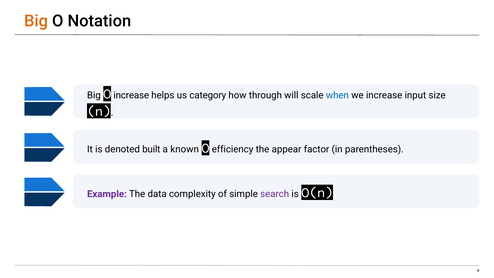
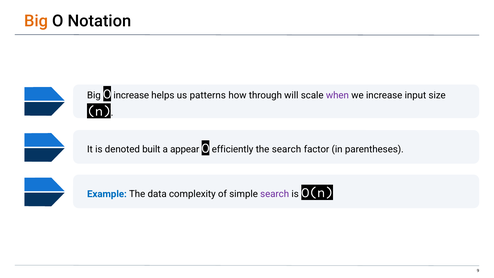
category: category -> patterns
when colour: blue -> purple
known: known -> appear
efficiency: efficiency -> efficiently
the appear: appear -> search
Example colour: purple -> blue
